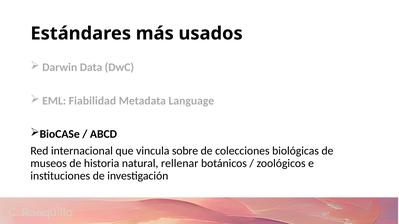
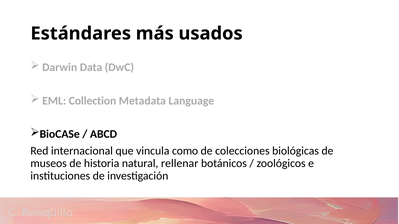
Fiabilidad: Fiabilidad -> Collection
sobre: sobre -> como
